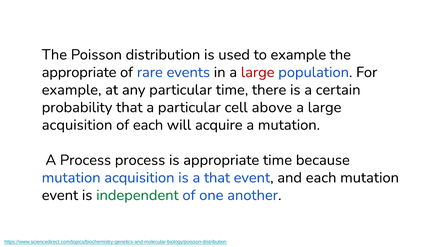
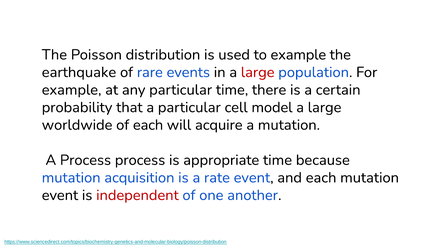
appropriate at (79, 72): appropriate -> earthquake
above: above -> model
acquisition at (77, 125): acquisition -> worldwide
a that: that -> rate
independent colour: green -> red
